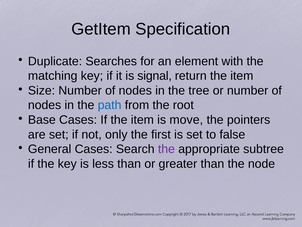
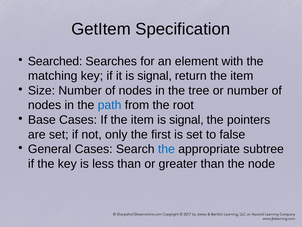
Duplicate: Duplicate -> Searched
item is move: move -> signal
the at (166, 149) colour: purple -> blue
